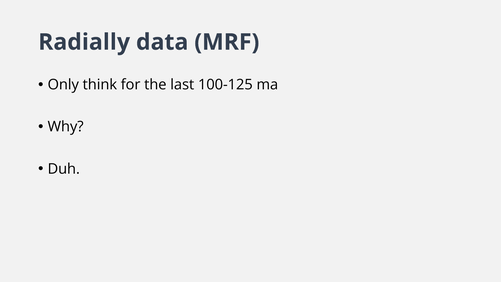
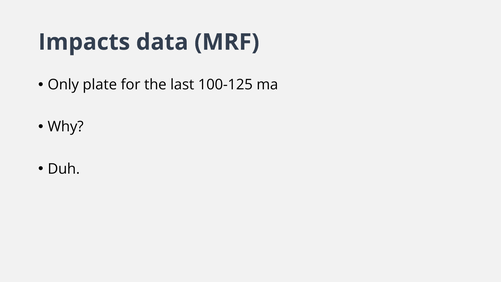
Radially: Radially -> Impacts
think: think -> plate
